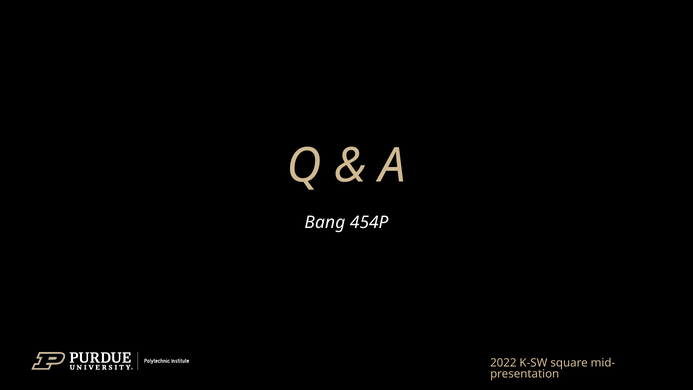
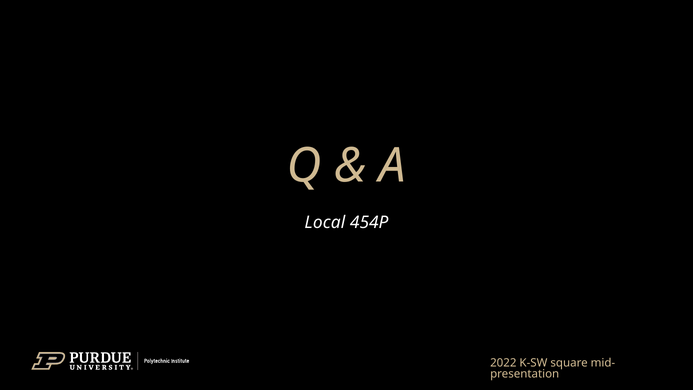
Bang: Bang -> Local
